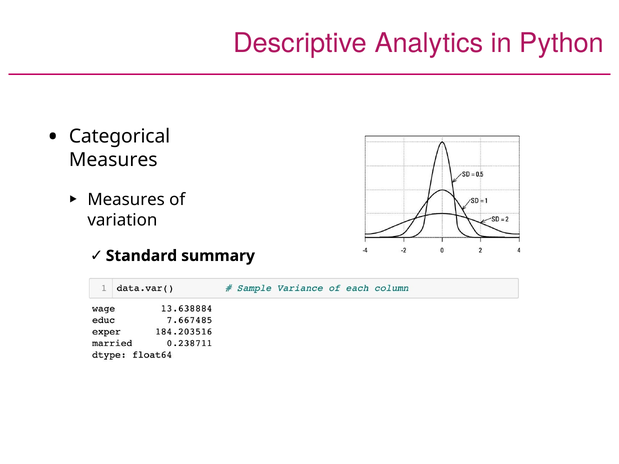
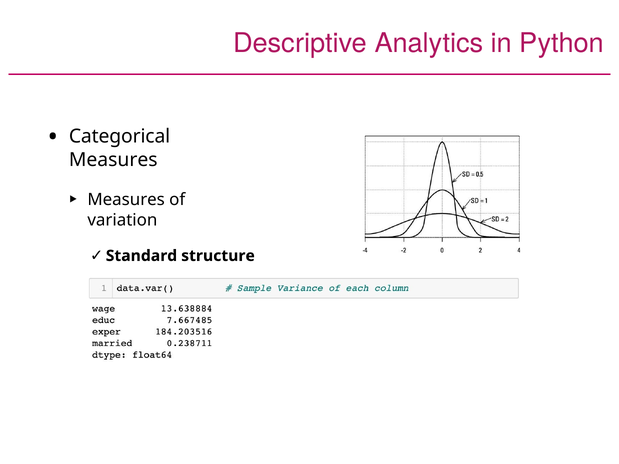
summary: summary -> structure
